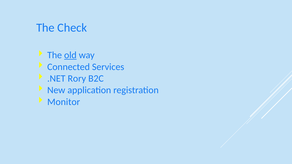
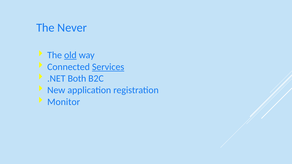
Check: Check -> Never
Services underline: none -> present
Rory: Rory -> Both
